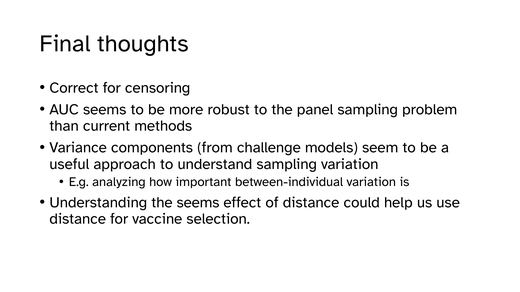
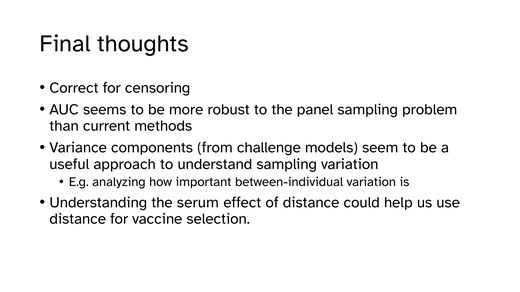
the seems: seems -> serum
